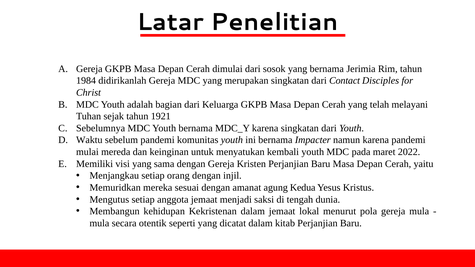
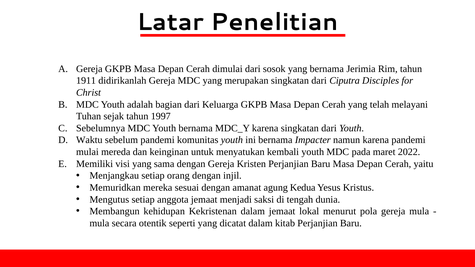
1984: 1984 -> 1911
Contact: Contact -> Ciputra
1921: 1921 -> 1997
